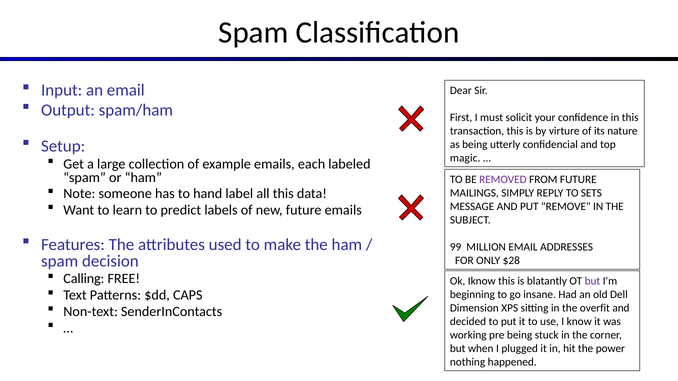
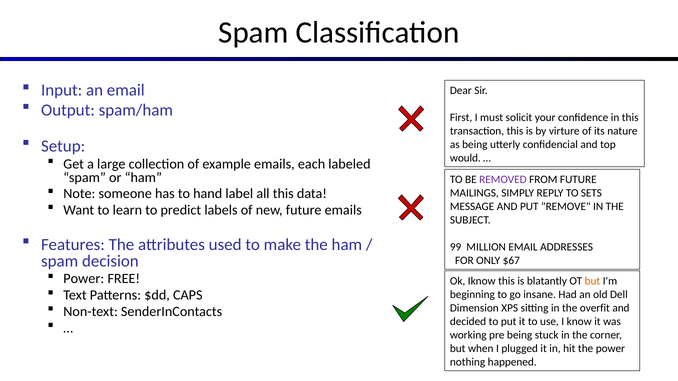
magic: magic -> would
$28: $28 -> $67
Calling at (84, 279): Calling -> Power
but at (592, 281) colour: purple -> orange
